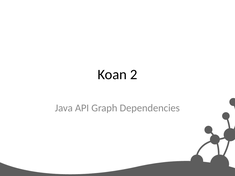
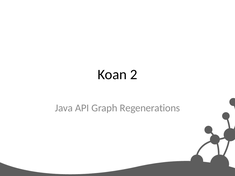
Dependencies: Dependencies -> Regenerations
